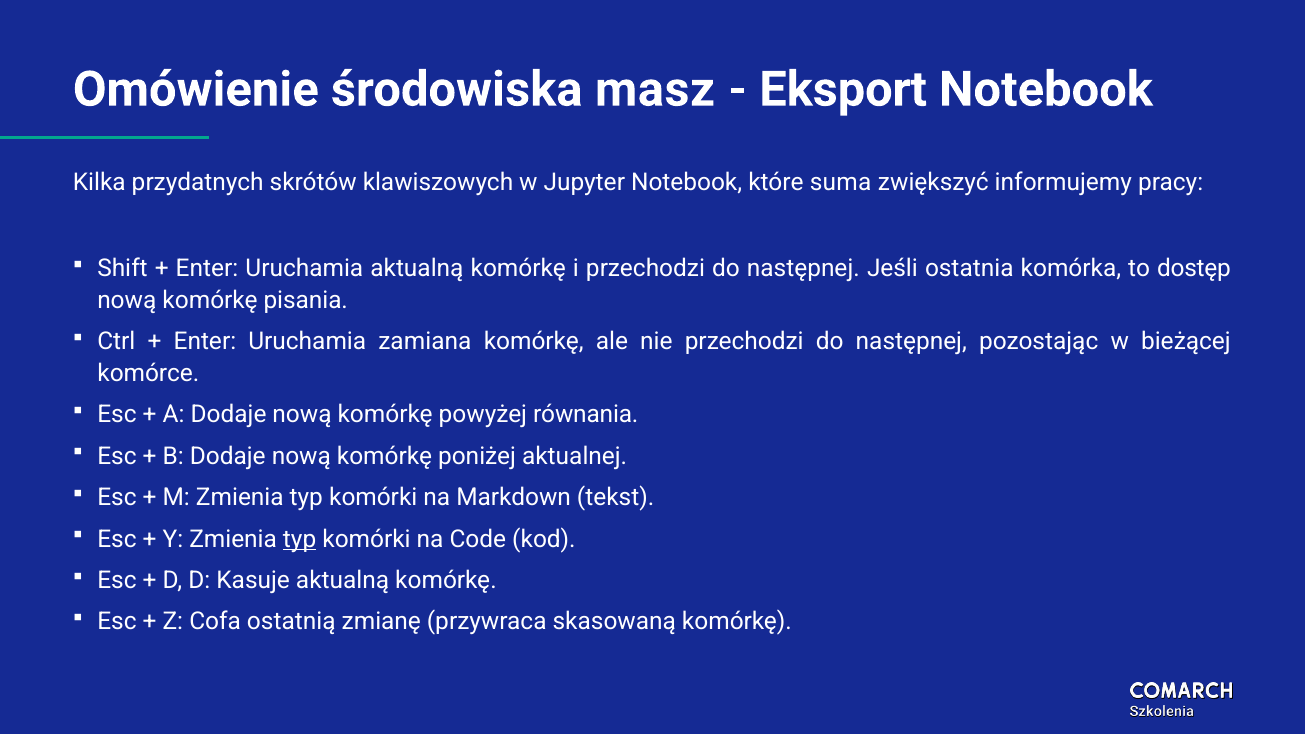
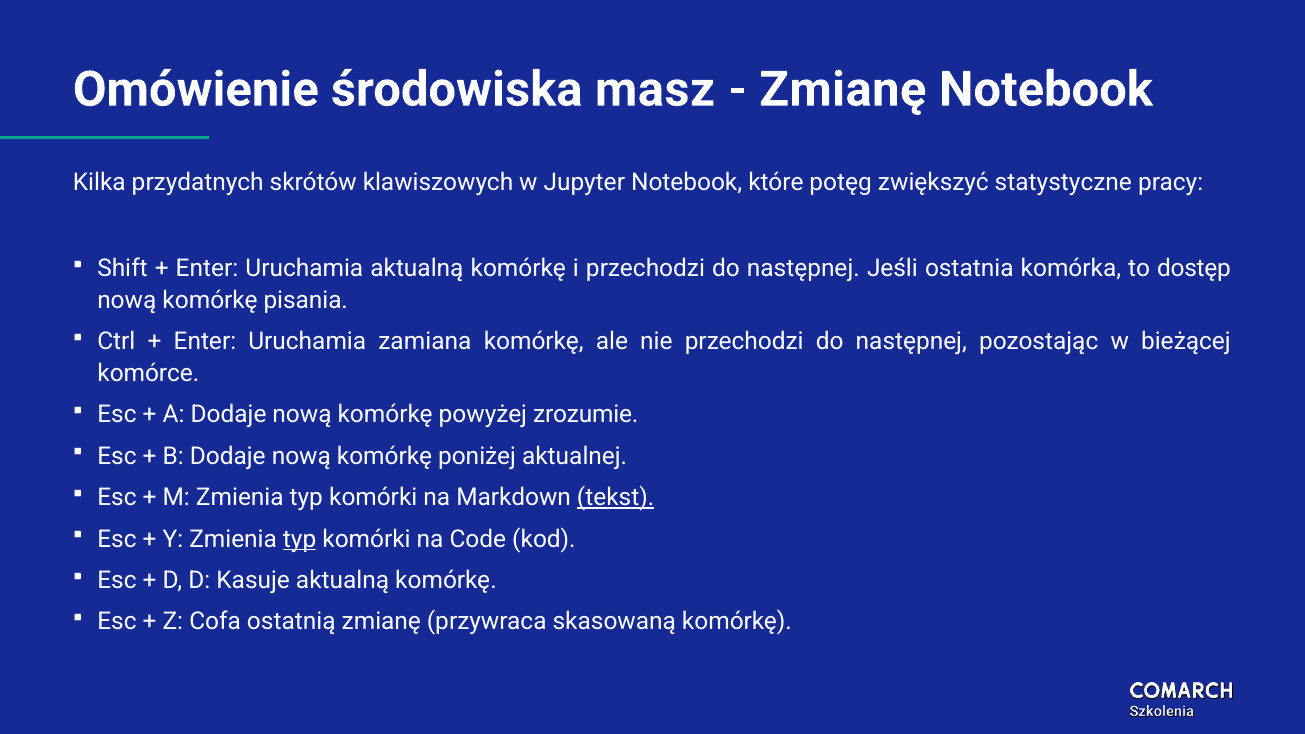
Eksport at (843, 90): Eksport -> Zmianę
suma: suma -> potęg
informujemy: informujemy -> statystyczne
równania: równania -> zrozumie
tekst underline: none -> present
